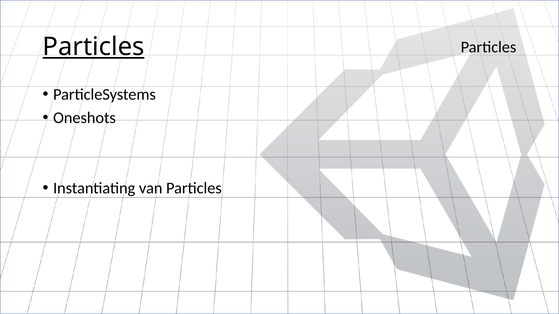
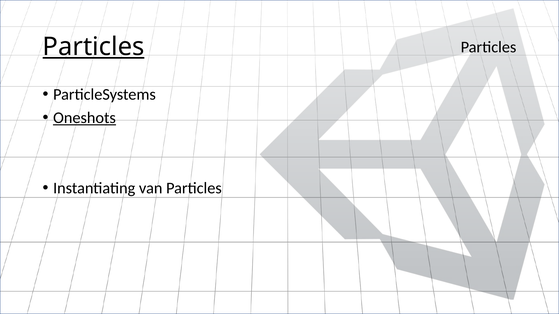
Oneshots underline: none -> present
